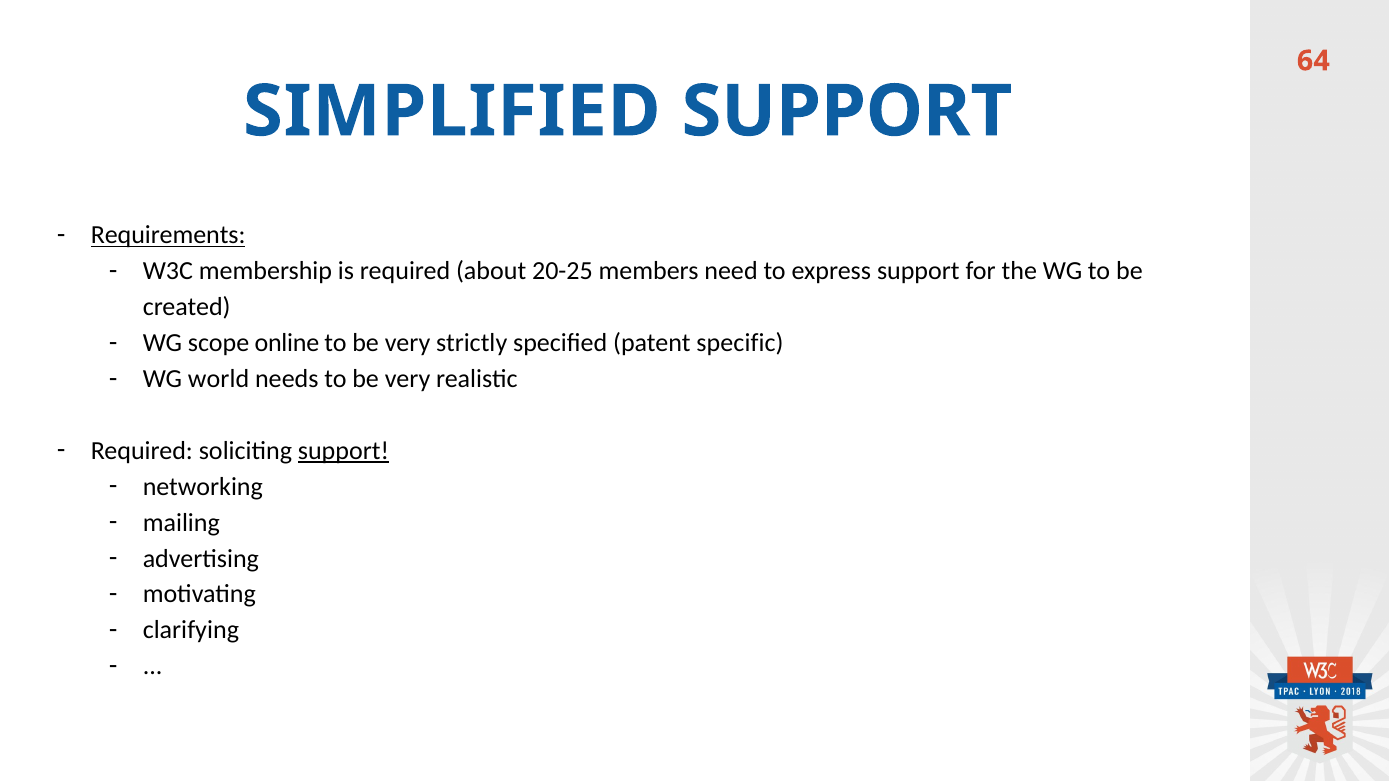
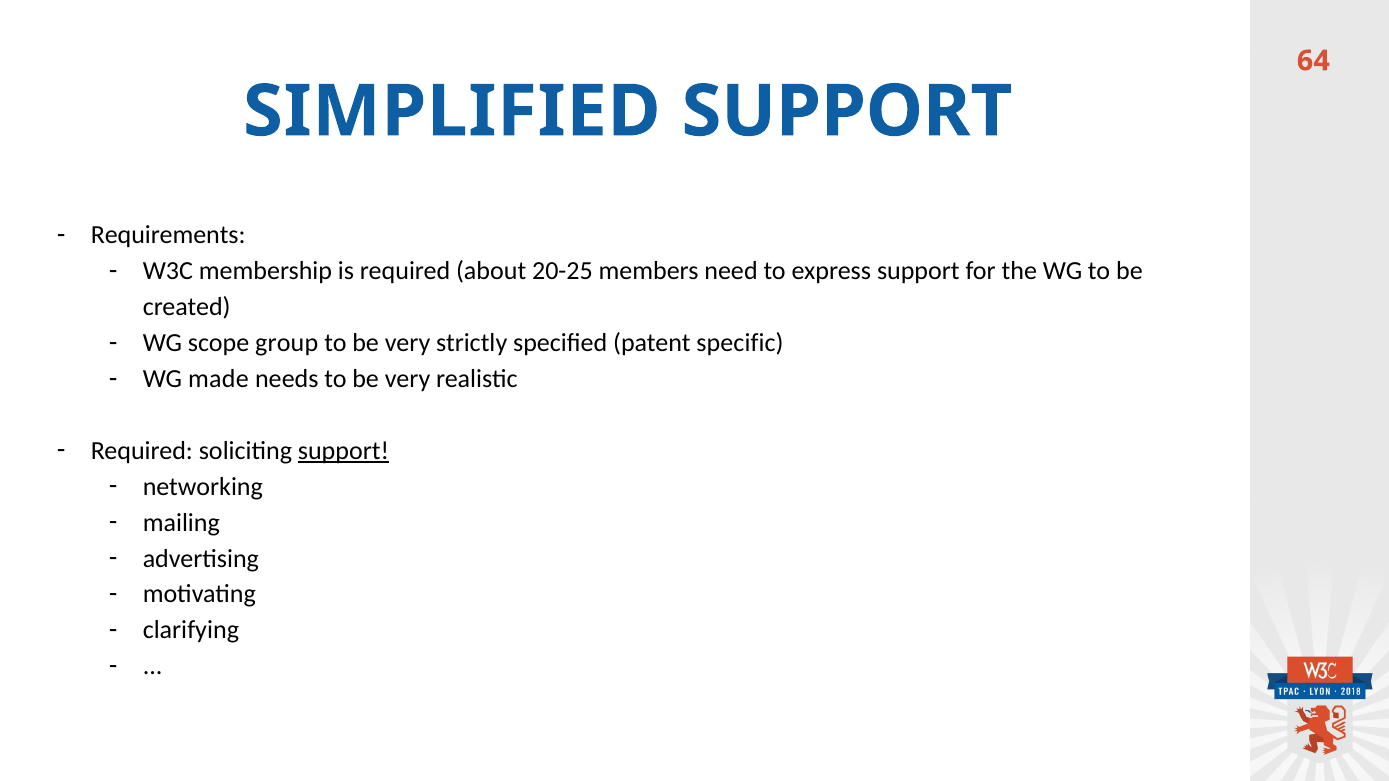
Requirements underline: present -> none
online: online -> group
world: world -> made
